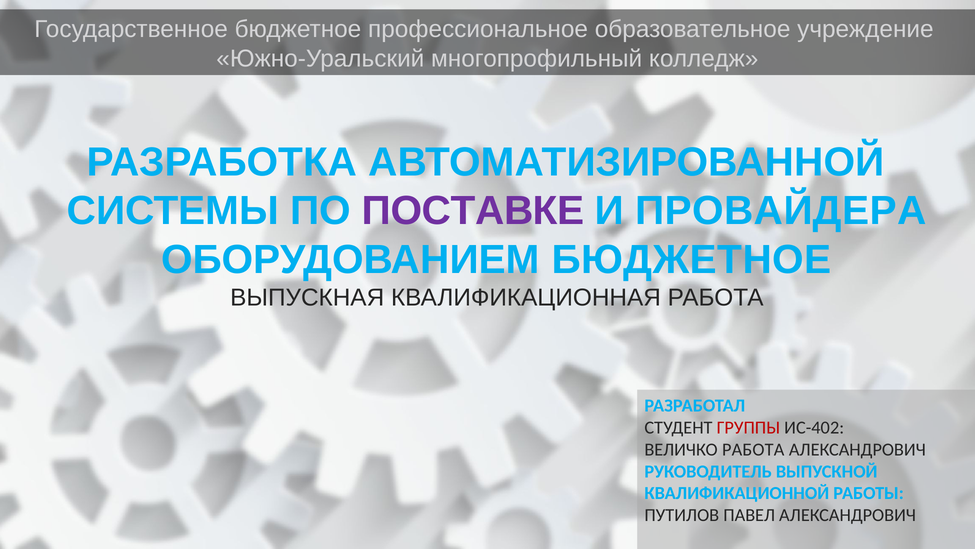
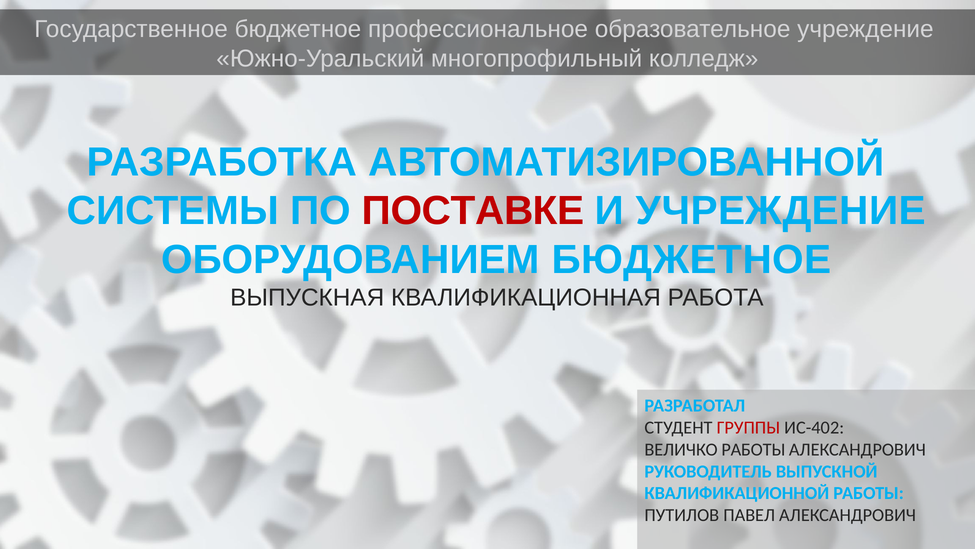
ПОСТАВКЕ colour: purple -> red
И ПРОВАЙДЕРА: ПРОВАЙДЕРА -> УЧРЕЖДЕНИЕ
ВЕЛИЧКО РАБОТА: РАБОТА -> РАБОТЫ
